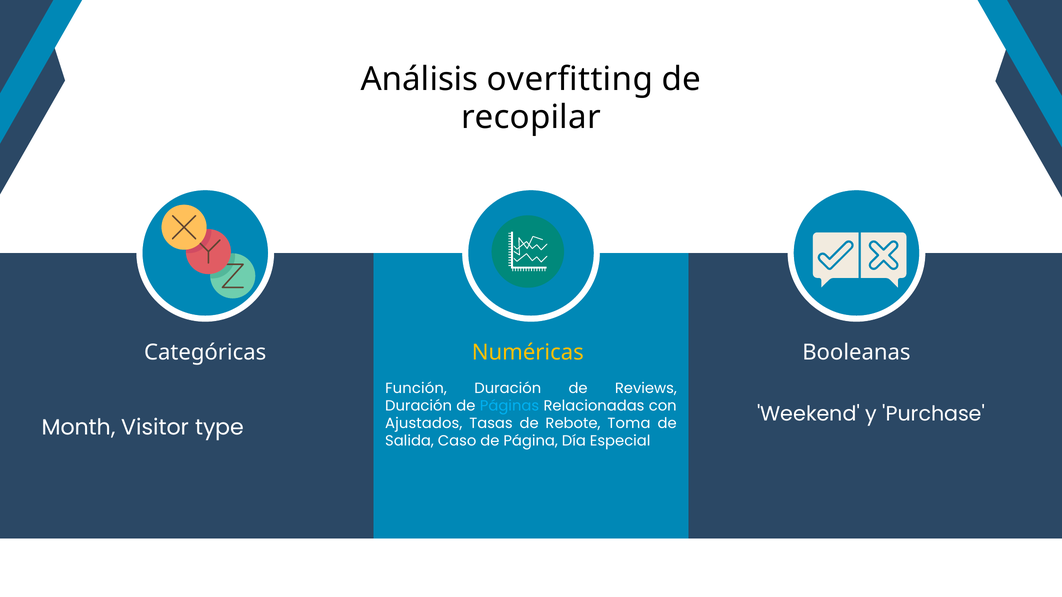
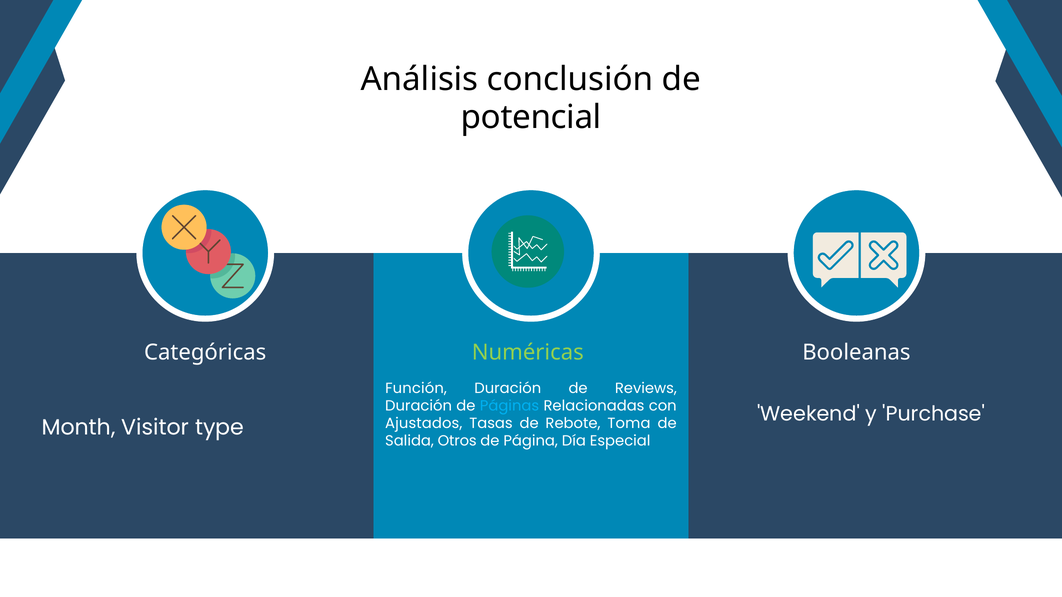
overfitting: overfitting -> conclusión
recopilar: recopilar -> potencial
Numéricas colour: yellow -> light green
Caso: Caso -> Otros
